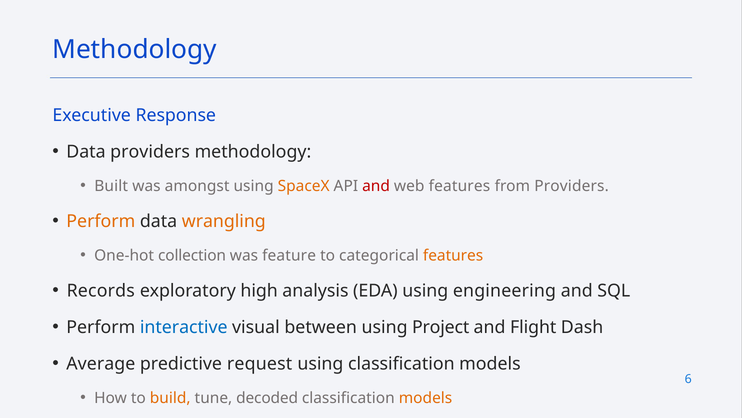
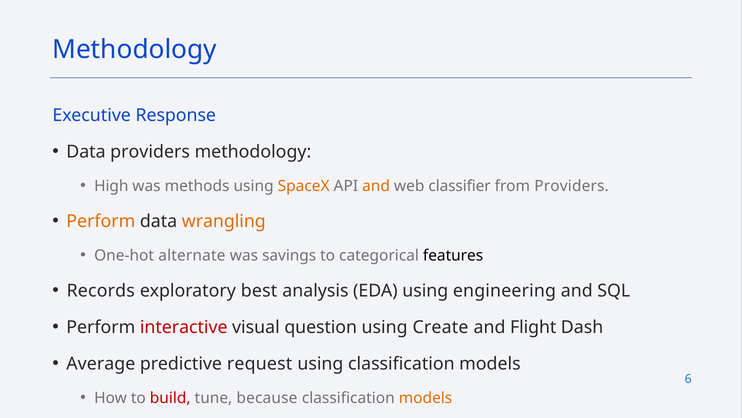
Built: Built -> High
amongst: amongst -> methods
and at (376, 186) colour: red -> orange
web features: features -> classifier
collection: collection -> alternate
feature: feature -> savings
features at (453, 255) colour: orange -> black
high: high -> best
interactive colour: blue -> red
between: between -> question
Project: Project -> Create
build colour: orange -> red
decoded: decoded -> because
